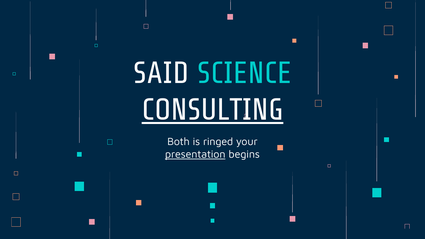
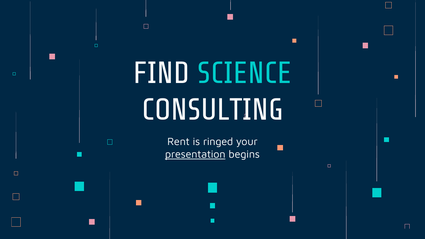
SAID: SAID -> FIND
CONSULTING underline: present -> none
Both: Both -> Rent
